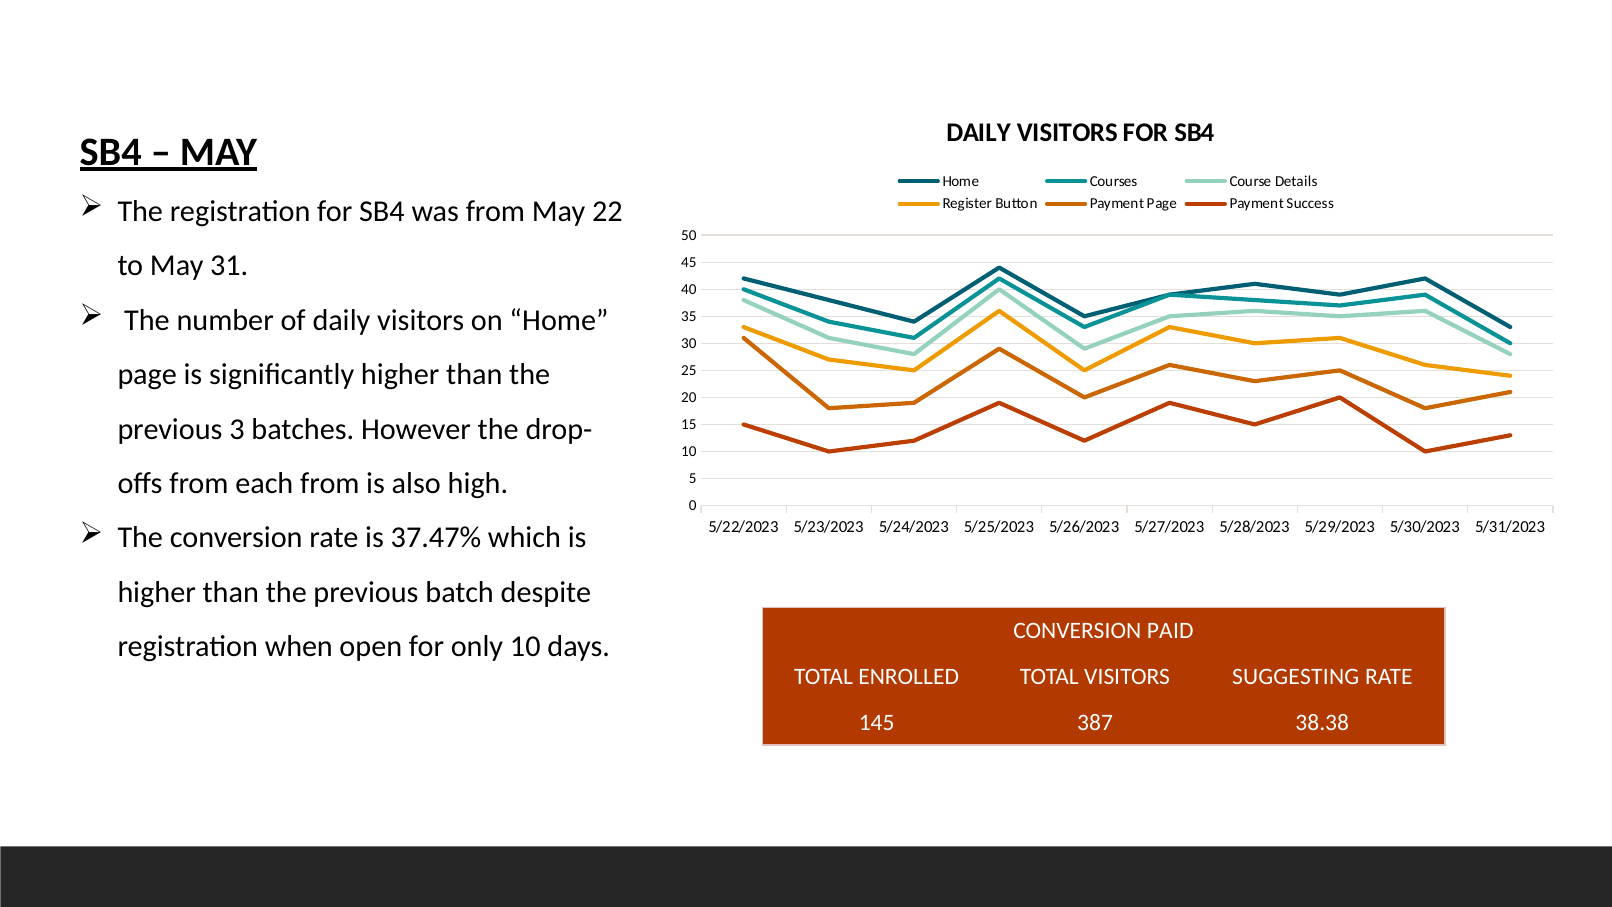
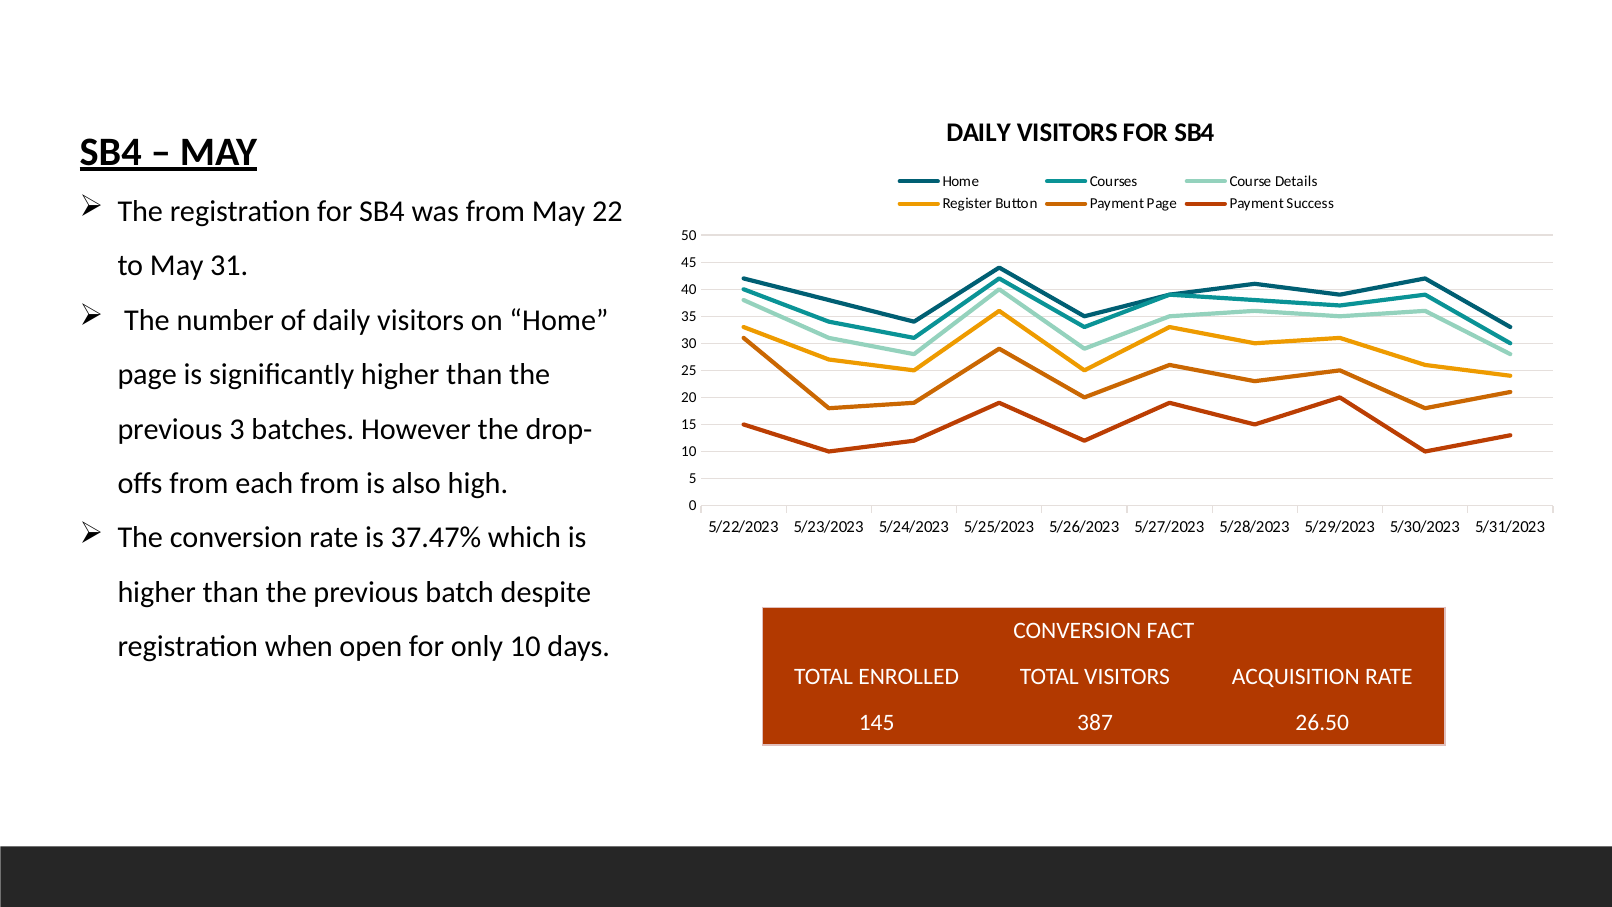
PAID: PAID -> FACT
SUGGESTING: SUGGESTING -> ACQUISITION
38.38: 38.38 -> 26.50
